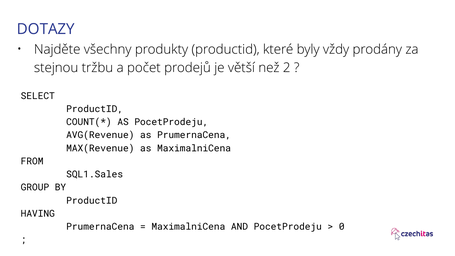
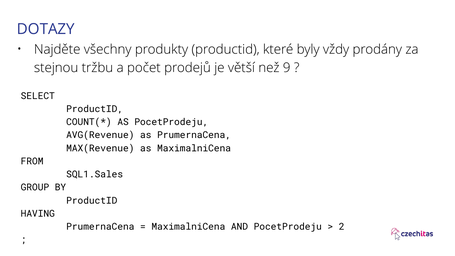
2: 2 -> 9
0: 0 -> 2
